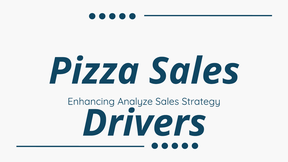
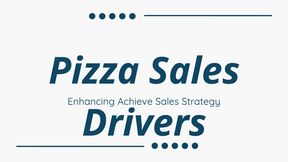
Analyze: Analyze -> Achieve
